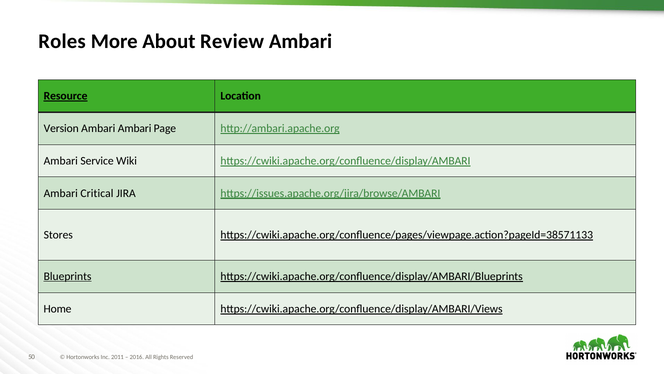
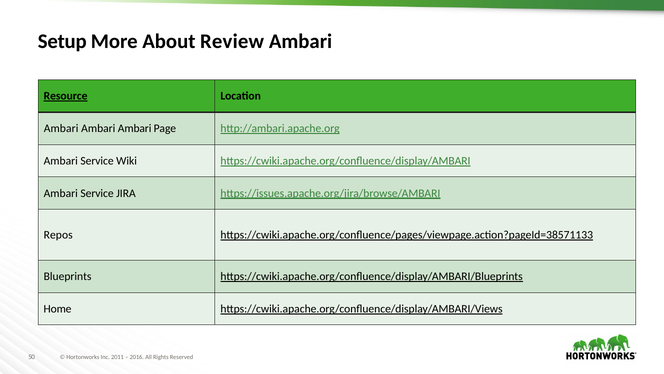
Roles: Roles -> Setup
Version at (61, 128): Version -> Ambari
Critical at (97, 193): Critical -> Service
Stores: Stores -> Repos
Blueprints underline: present -> none
